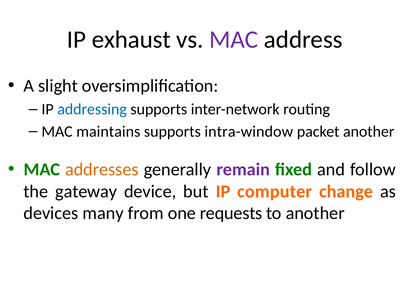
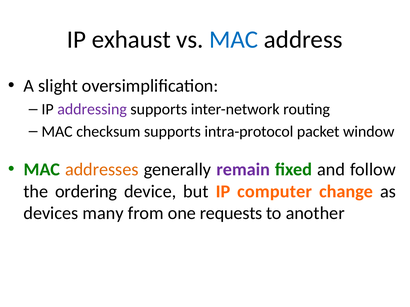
MAC at (234, 40) colour: purple -> blue
addressing colour: blue -> purple
maintains: maintains -> checksum
intra-window: intra-window -> intra-protocol
packet another: another -> window
gateway: gateway -> ordering
